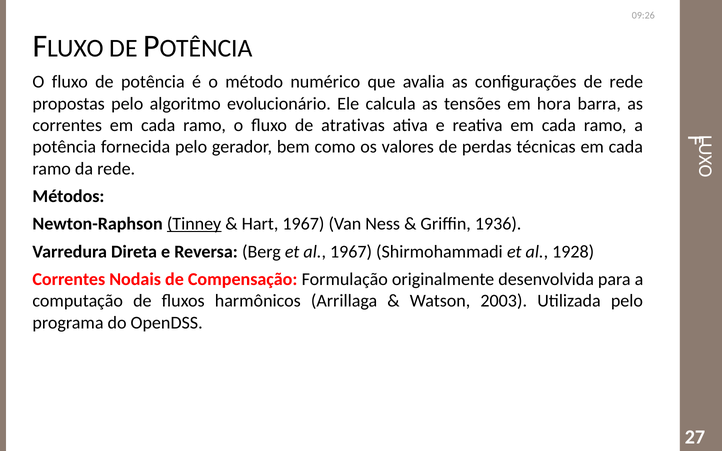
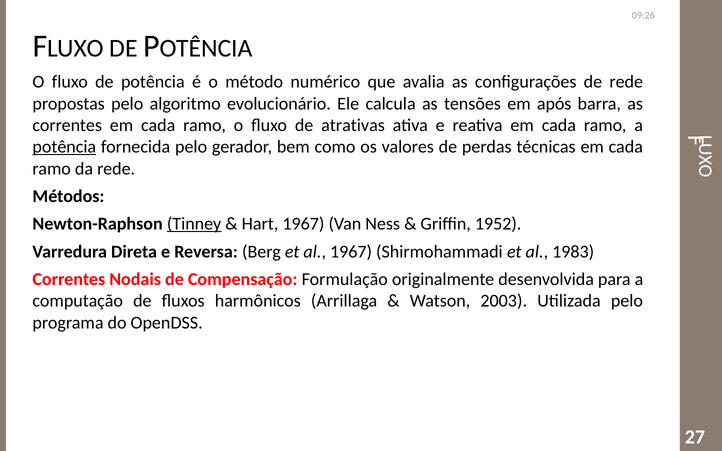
hora: hora -> após
potência at (64, 147) underline: none -> present
1936: 1936 -> 1952
1928: 1928 -> 1983
